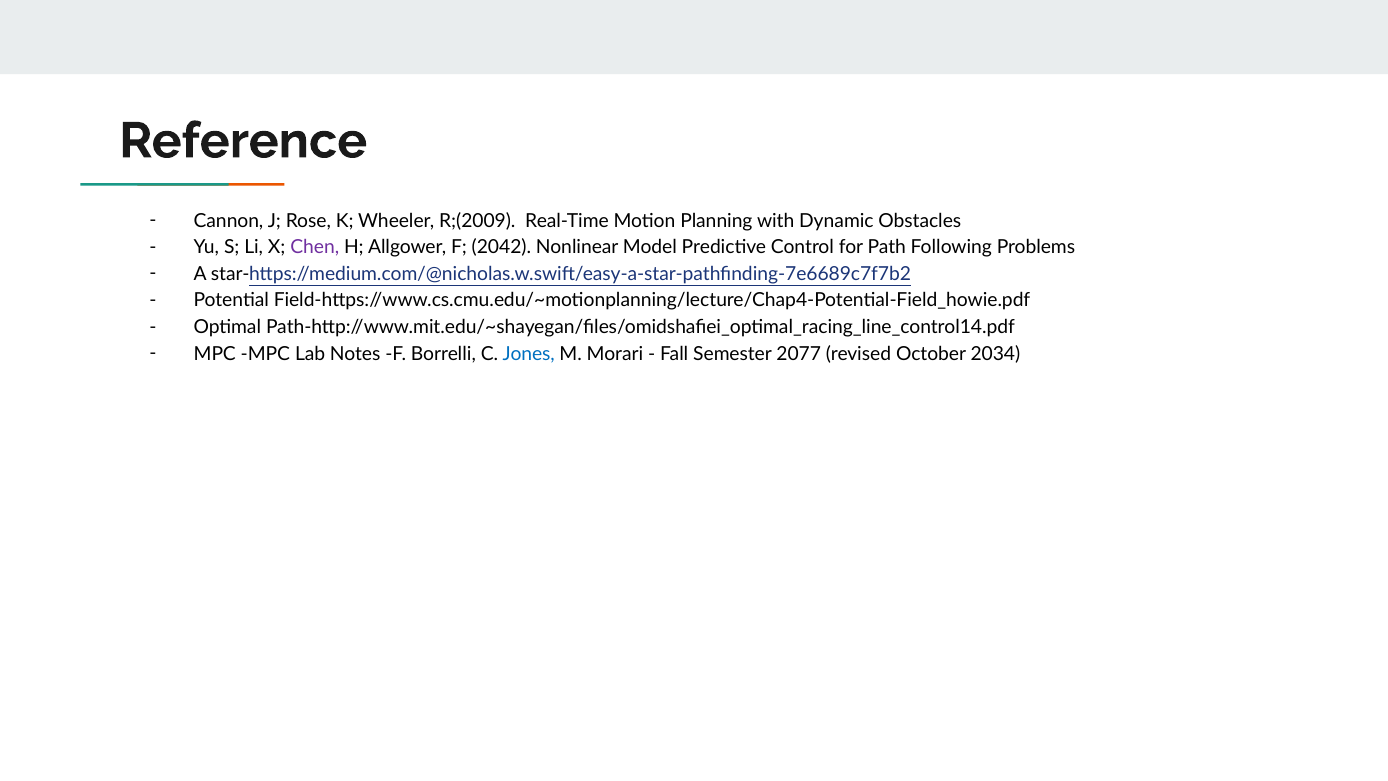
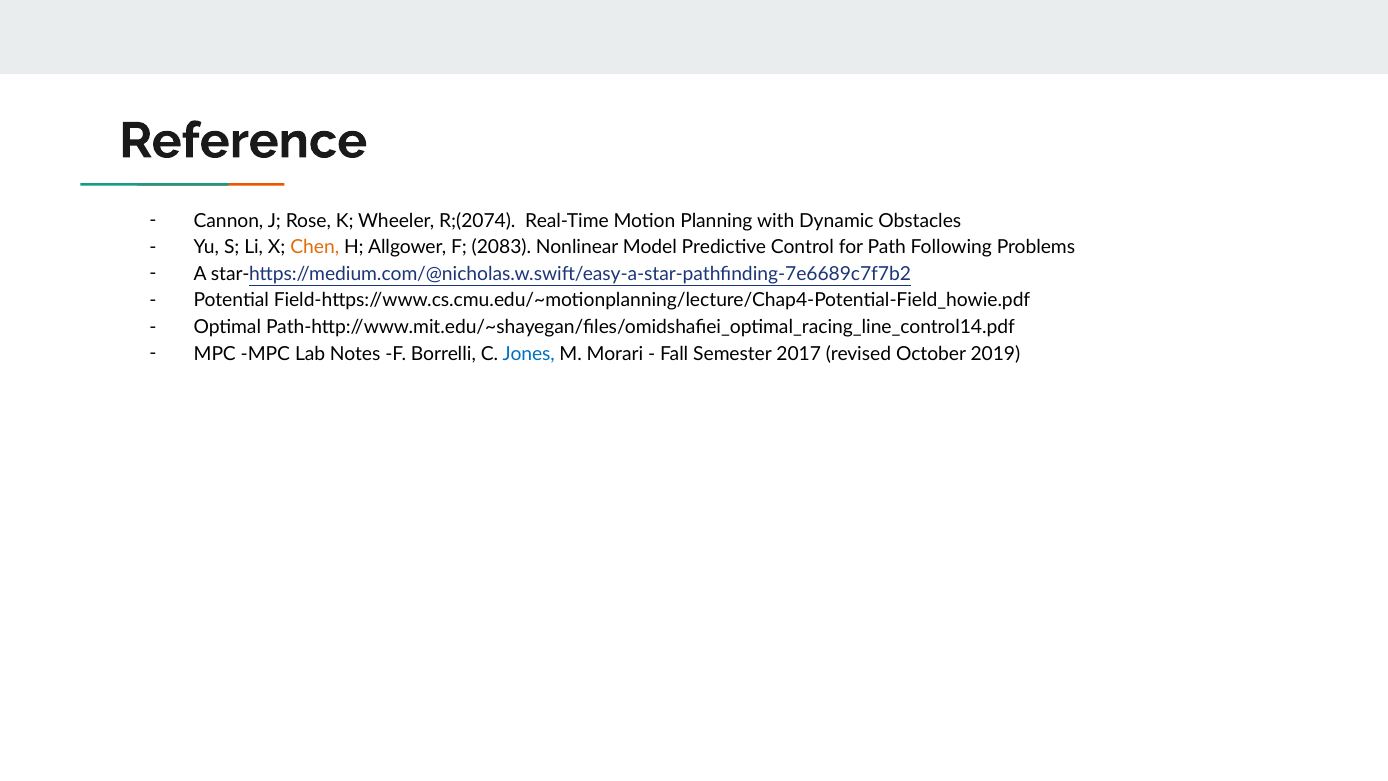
R;(2009: R;(2009 -> R;(2074
Chen colour: purple -> orange
2042: 2042 -> 2083
2077: 2077 -> 2017
2034: 2034 -> 2019
